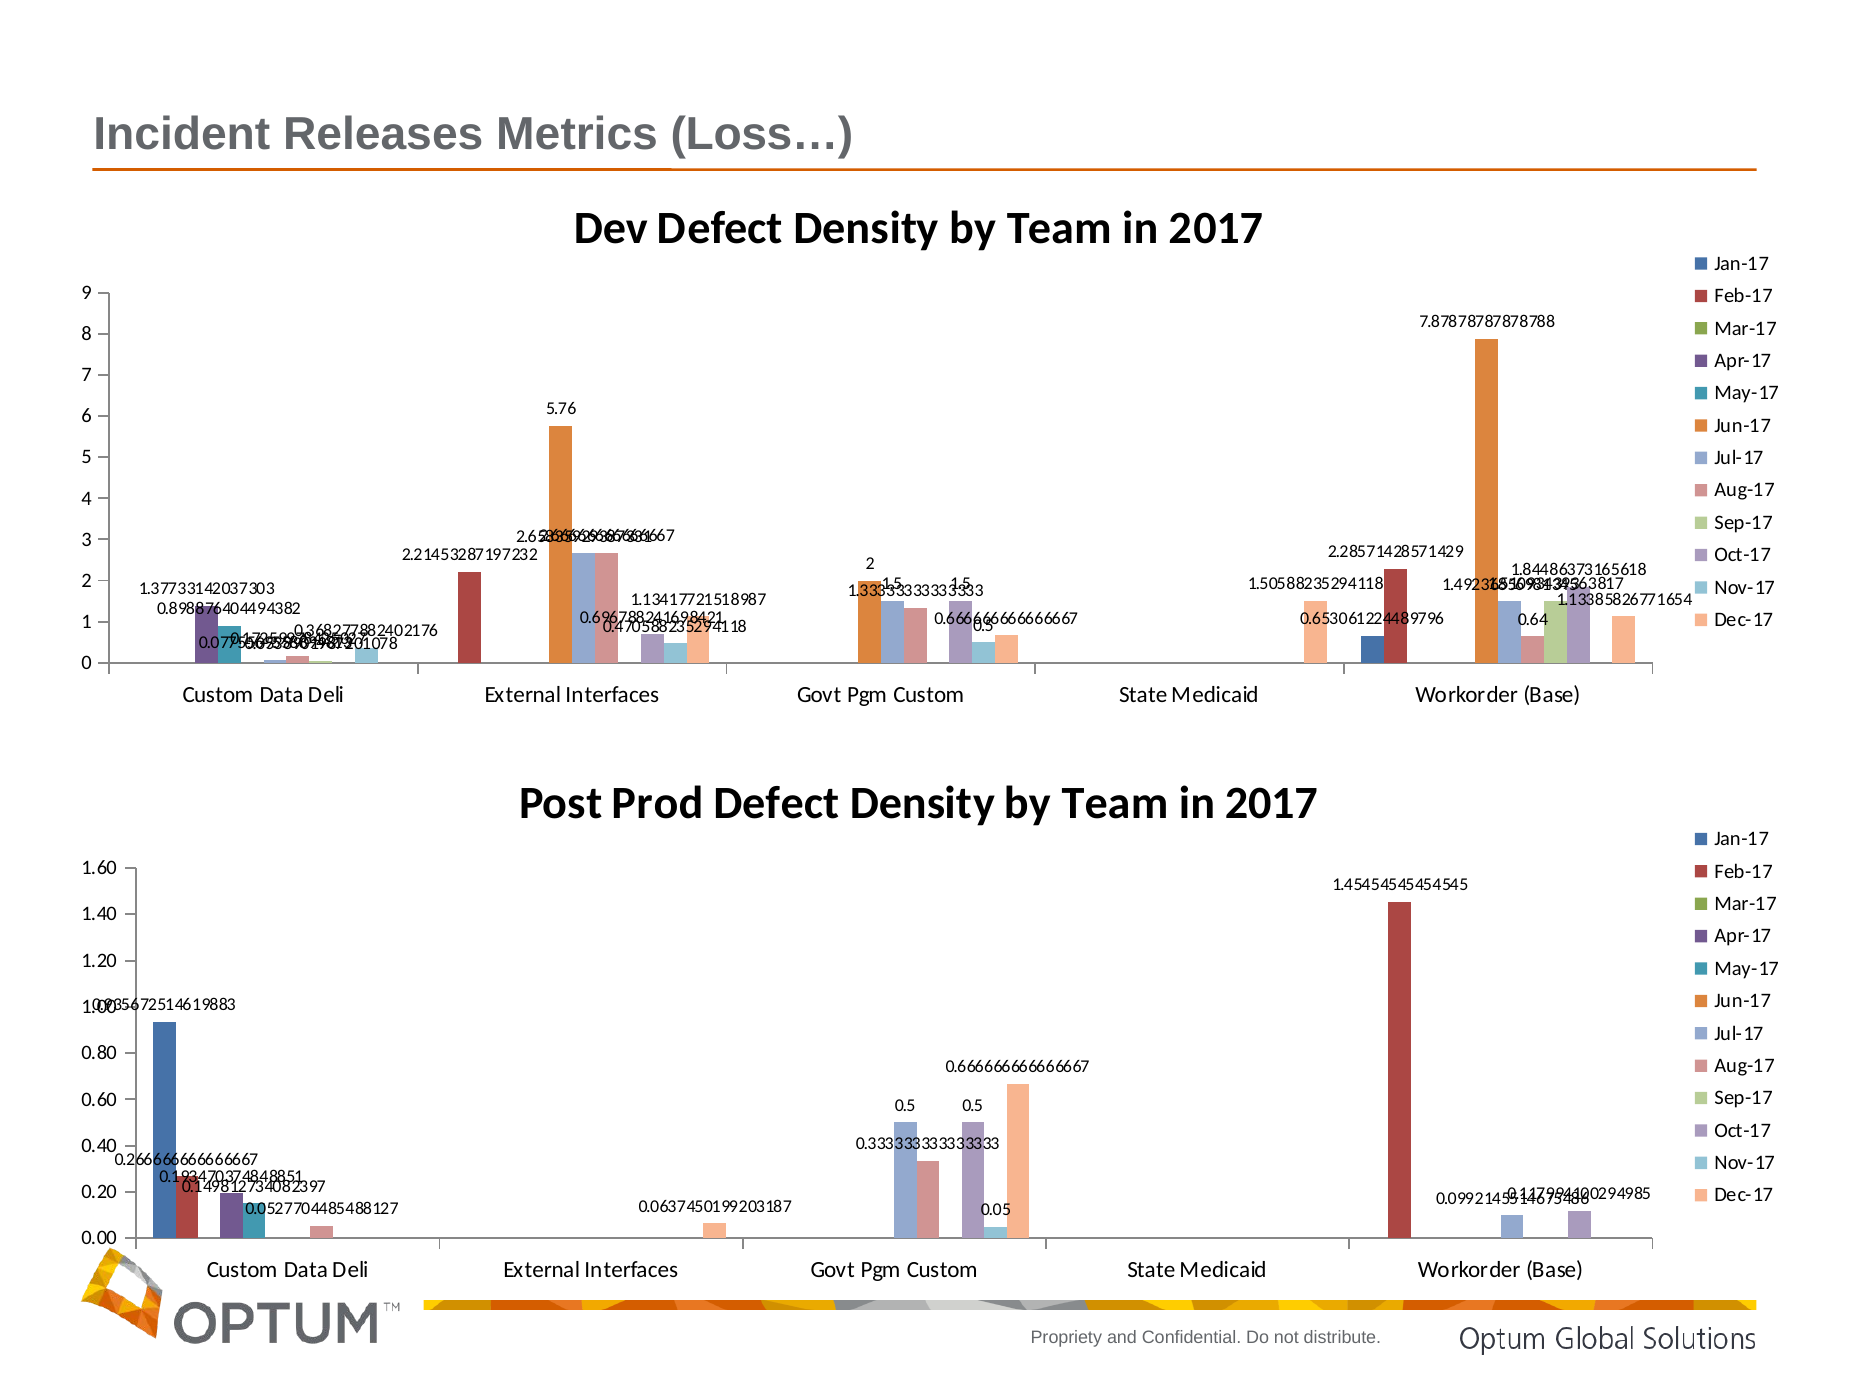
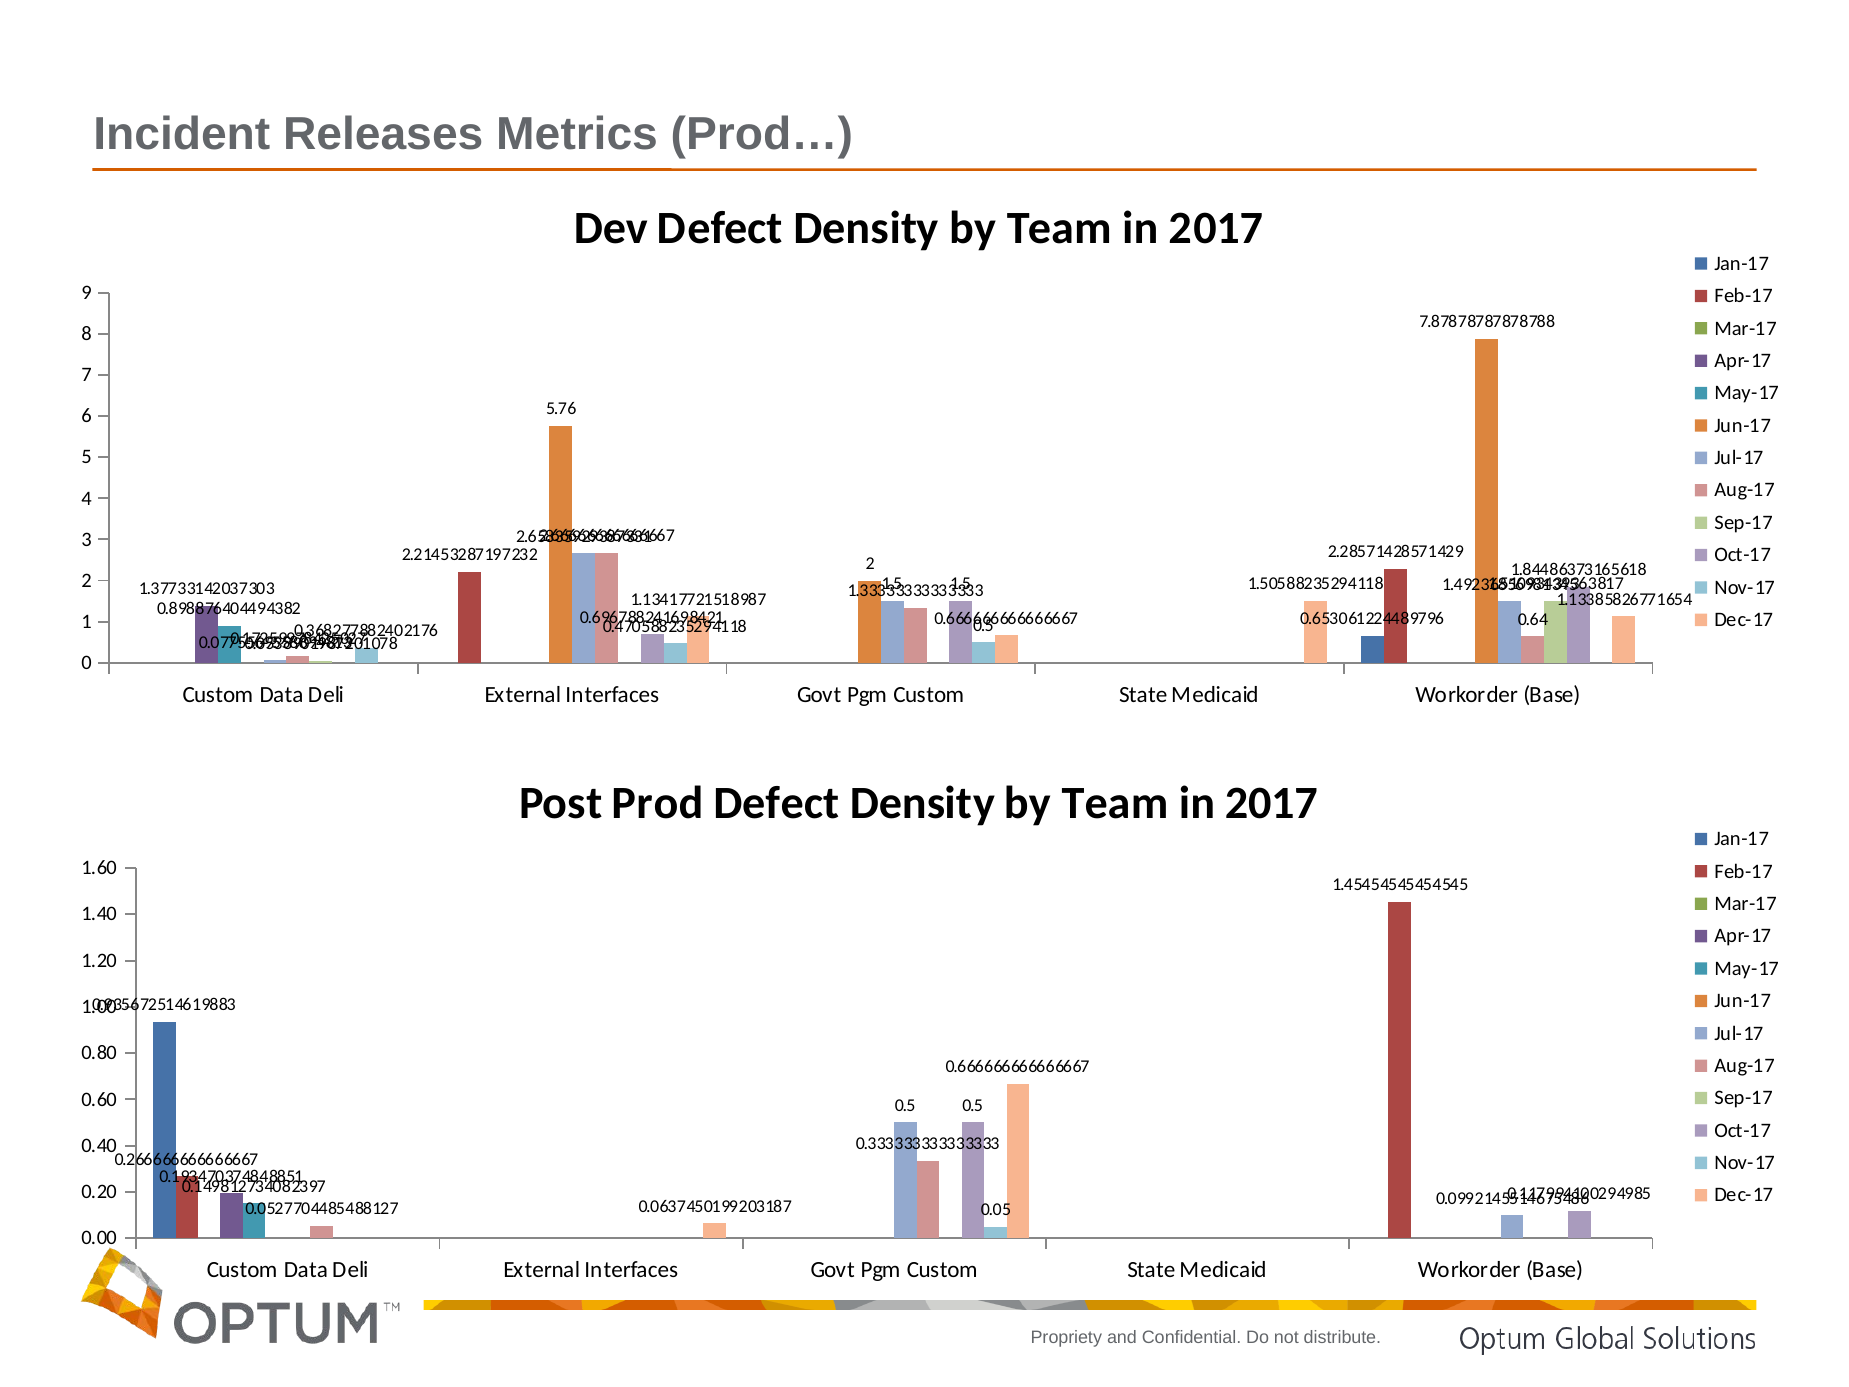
Loss…: Loss… -> Prod…
